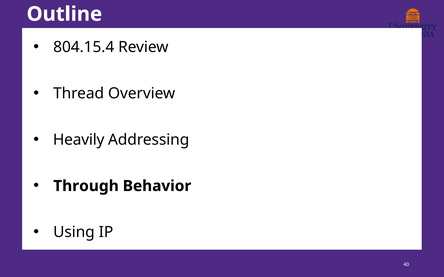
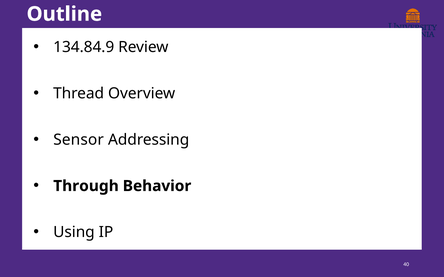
804.15.4: 804.15.4 -> 134.84.9
Heavily: Heavily -> Sensor
